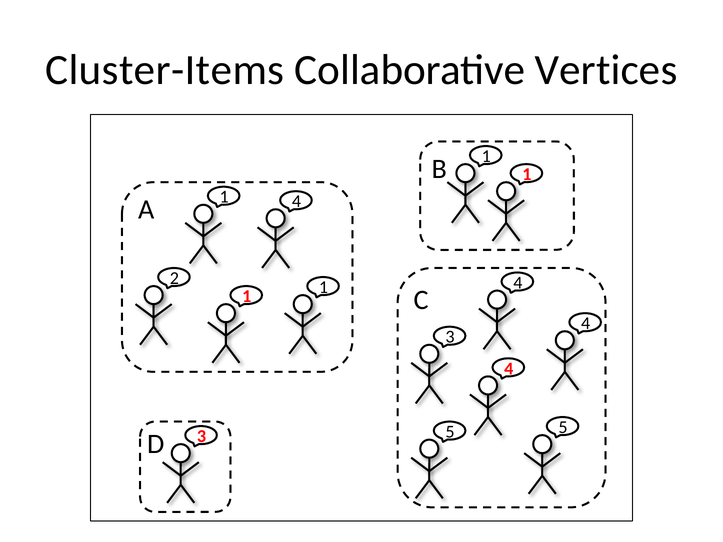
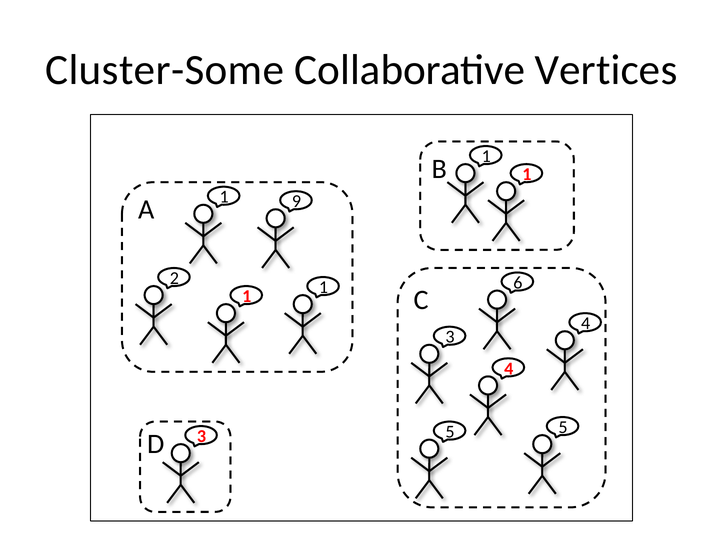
Cluster-Items: Cluster-Items -> Cluster-Some
4 at (296, 202): 4 -> 9
4 at (518, 283): 4 -> 6
